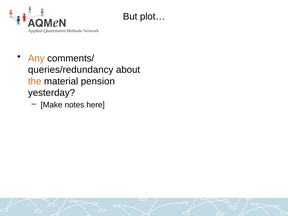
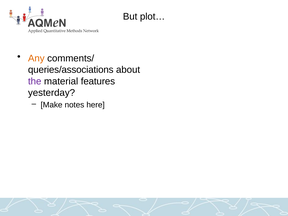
queries/redundancy: queries/redundancy -> queries/associations
the colour: orange -> purple
pension: pension -> features
